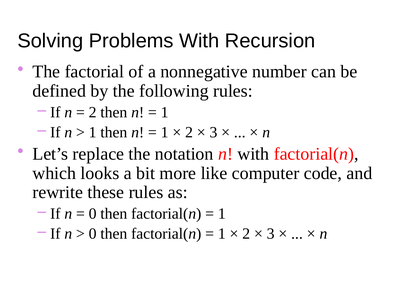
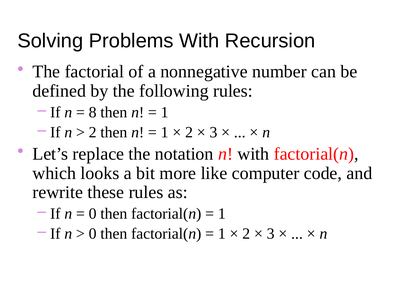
2 at (93, 112): 2 -> 8
1 at (93, 132): 1 -> 2
